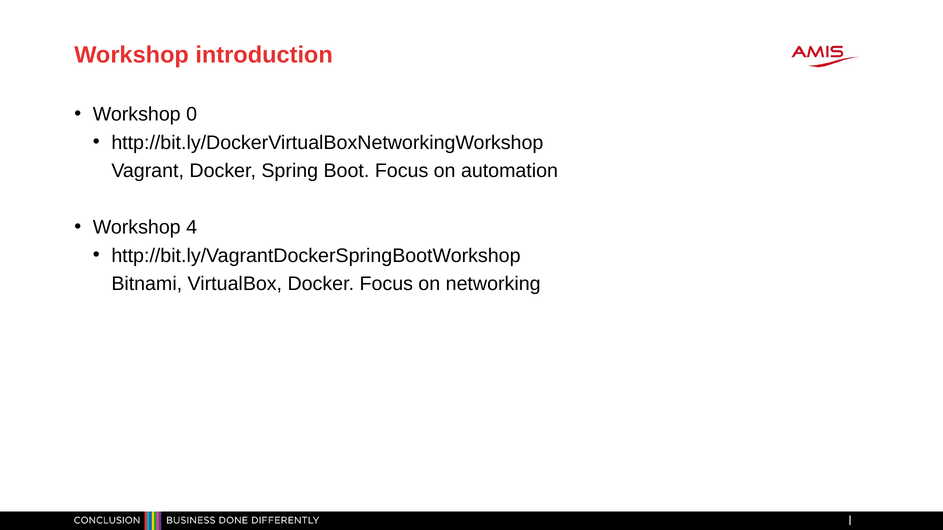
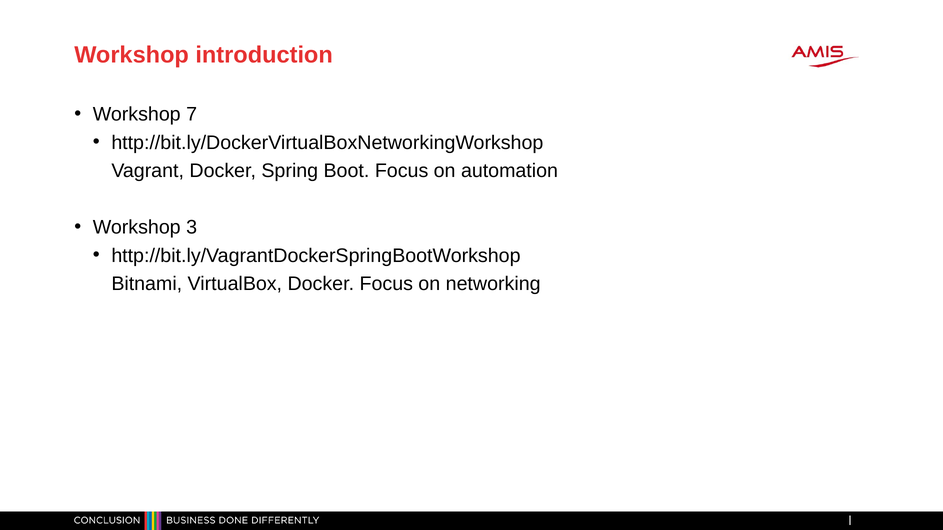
0: 0 -> 7
4: 4 -> 3
